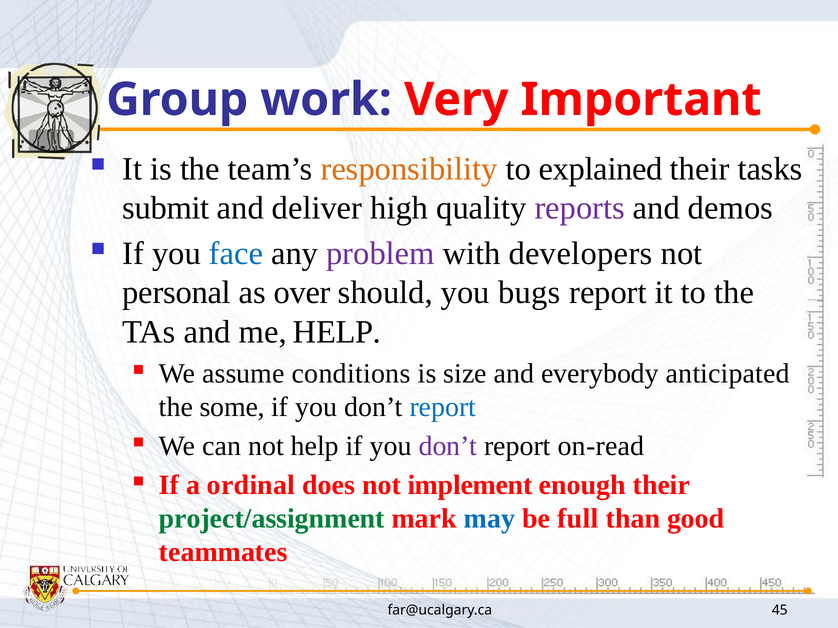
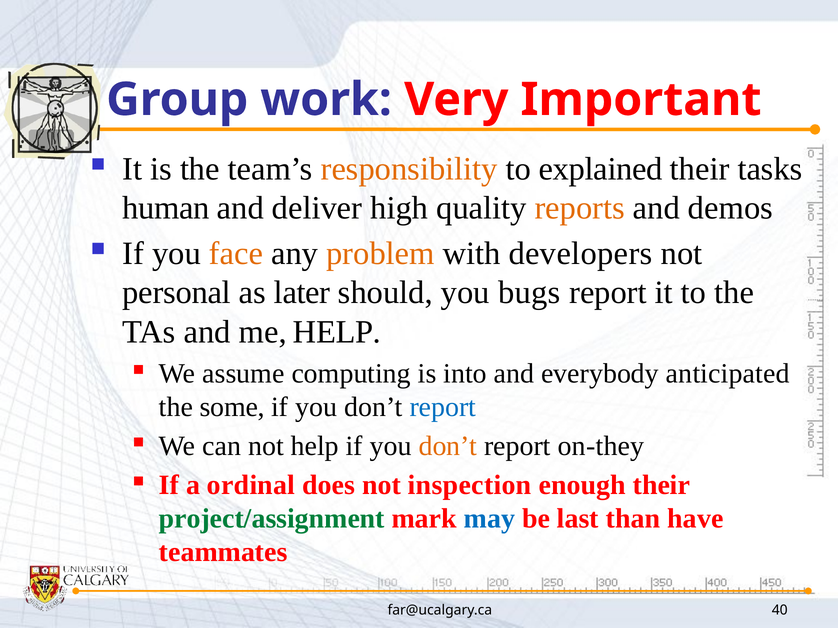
submit: submit -> human
reports colour: purple -> orange
face colour: blue -> orange
problem colour: purple -> orange
over: over -> later
conditions: conditions -> computing
size: size -> into
don’t at (448, 446) colour: purple -> orange
on-read: on-read -> on-they
implement: implement -> inspection
full: full -> last
good: good -> have
45: 45 -> 40
